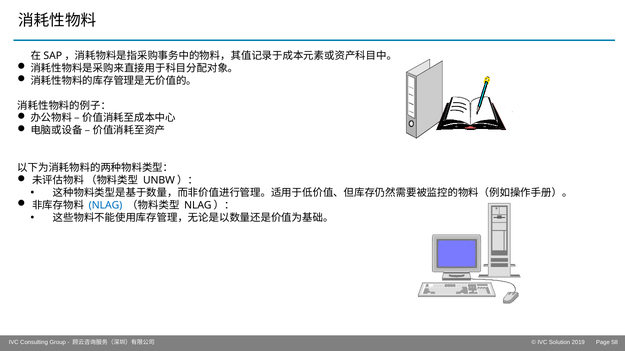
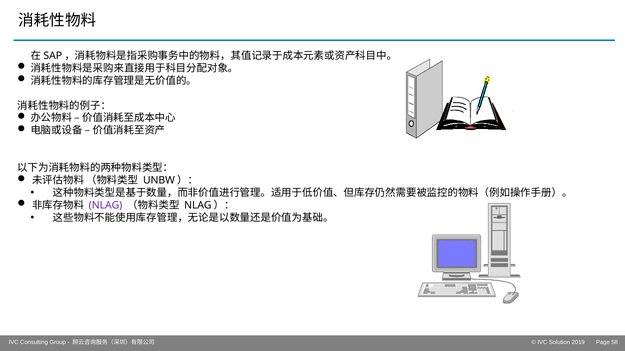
NLAG colour: blue -> purple
